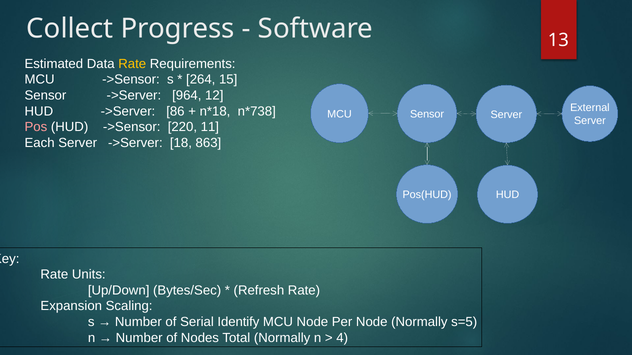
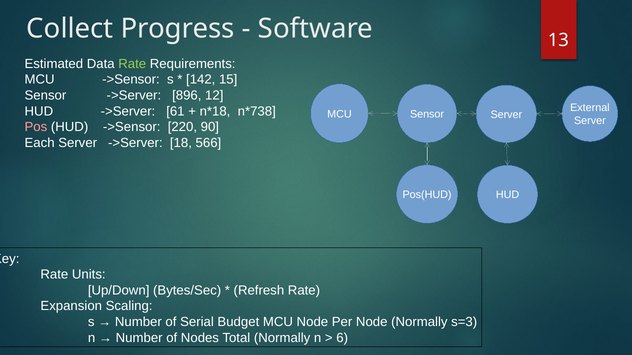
Rate at (132, 64) colour: yellow -> light green
264: 264 -> 142
964: 964 -> 896
86: 86 -> 61
11: 11 -> 90
863: 863 -> 566
Identify: Identify -> Budget
s=5: s=5 -> s=3
4: 4 -> 6
